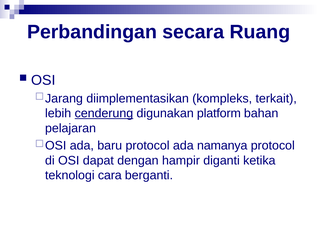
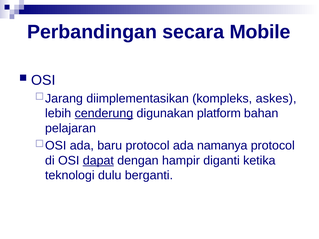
Ruang: Ruang -> Mobile
terkait: terkait -> askes
dapat underline: none -> present
cara: cara -> dulu
